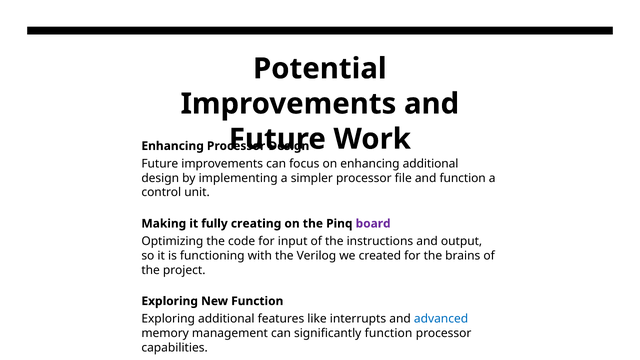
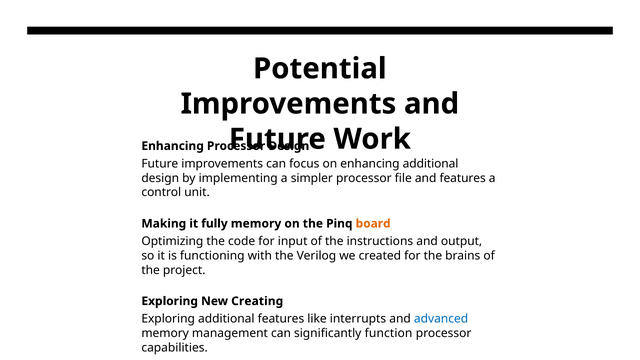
and function: function -> features
fully creating: creating -> memory
board colour: purple -> orange
New Function: Function -> Creating
